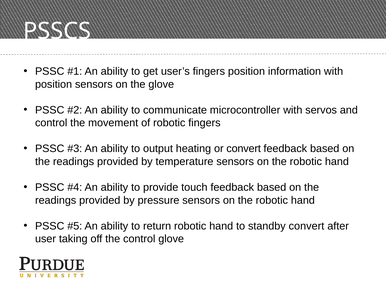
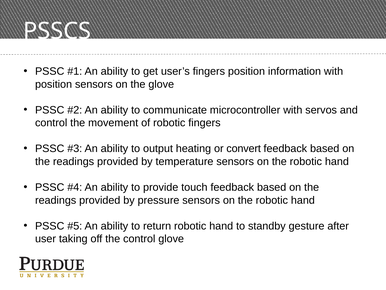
standby convert: convert -> gesture
